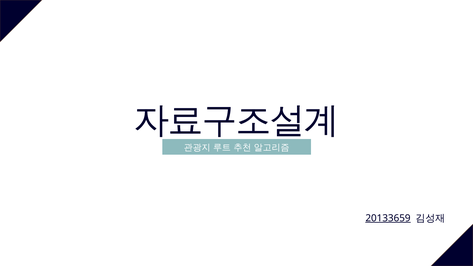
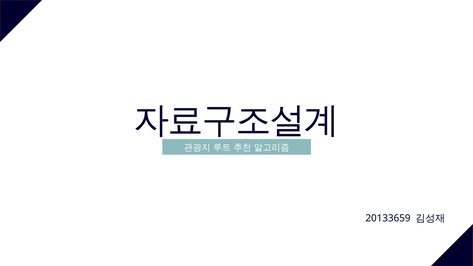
20133659 underline: present -> none
